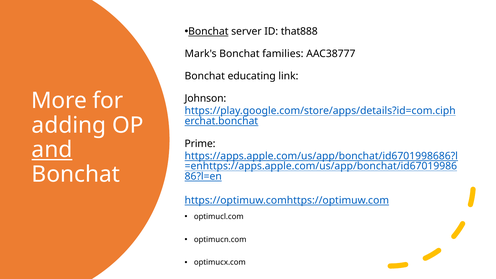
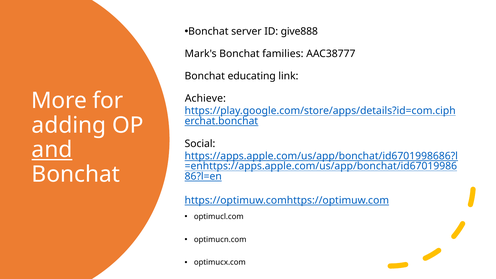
Bonchat at (208, 31) underline: present -> none
that888: that888 -> give888
Johnson: Johnson -> Achieve
Prime: Prime -> Social
